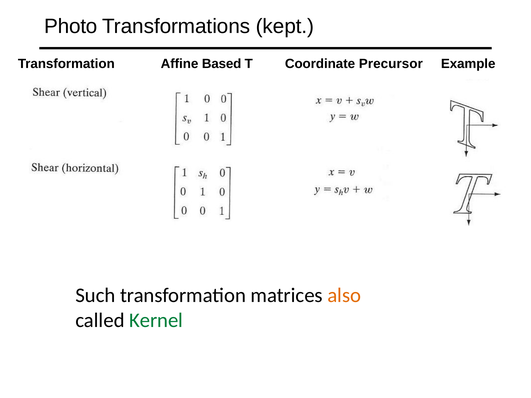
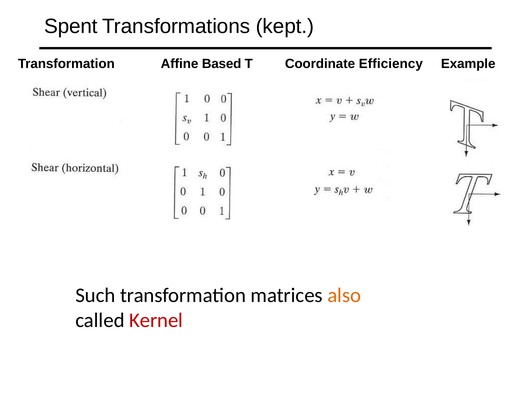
Photo: Photo -> Spent
Precursor: Precursor -> Efficiency
Kernel colour: green -> red
